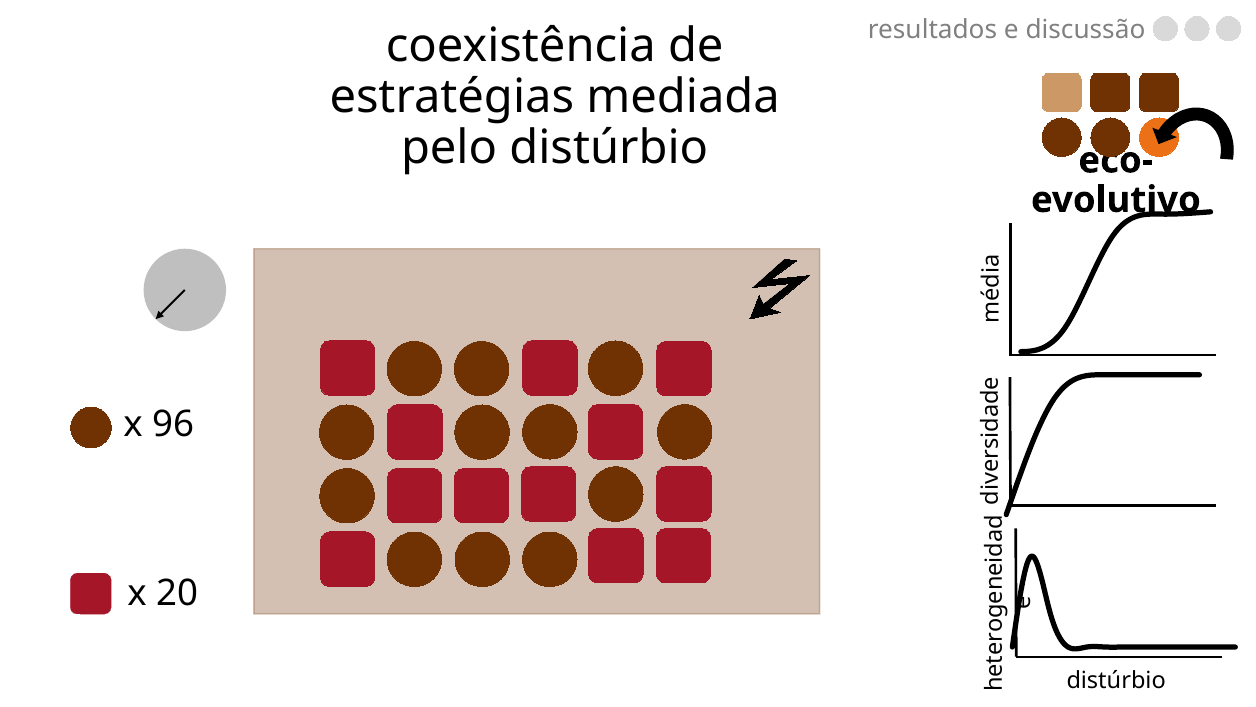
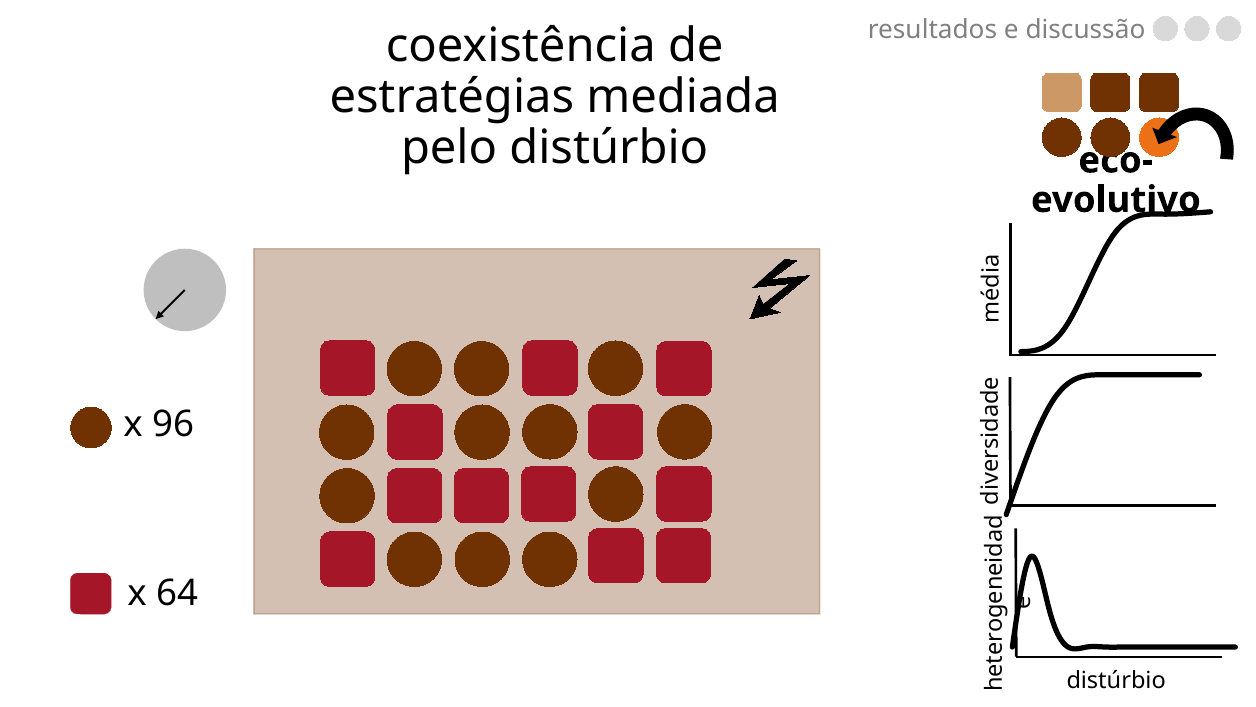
20: 20 -> 64
